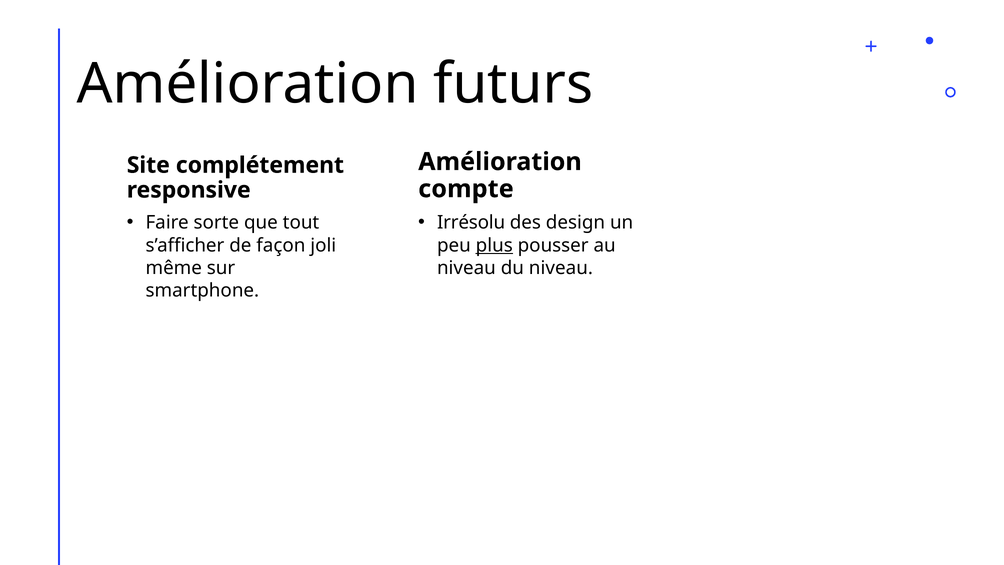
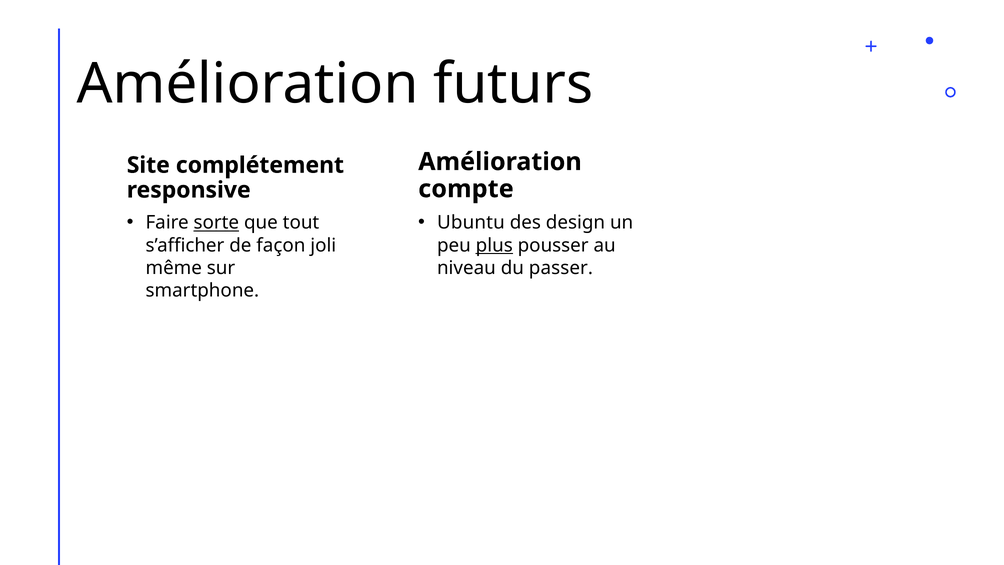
sorte underline: none -> present
Irrésolu: Irrésolu -> Ubuntu
du niveau: niveau -> passer
